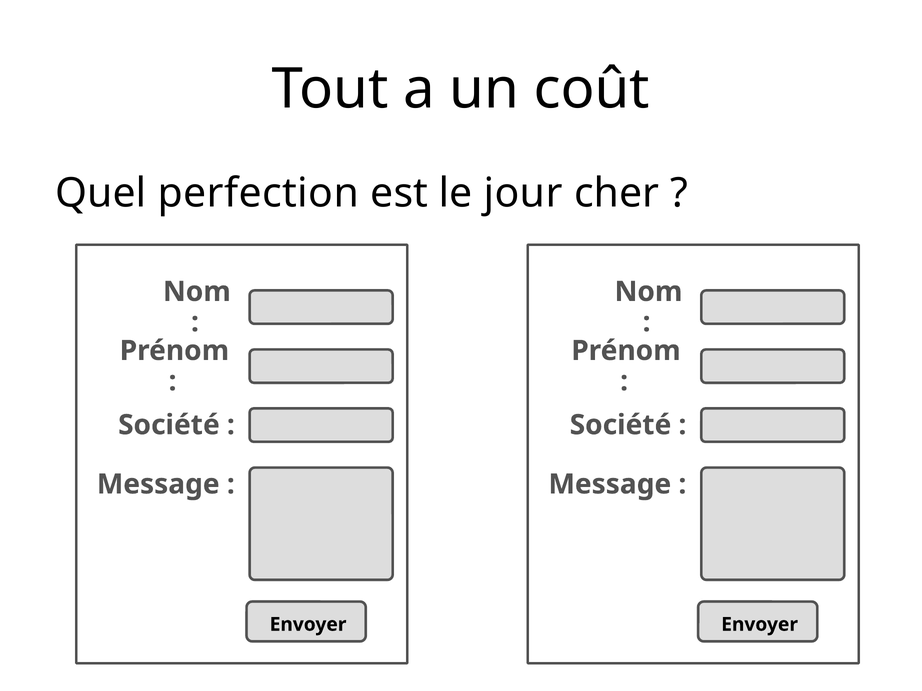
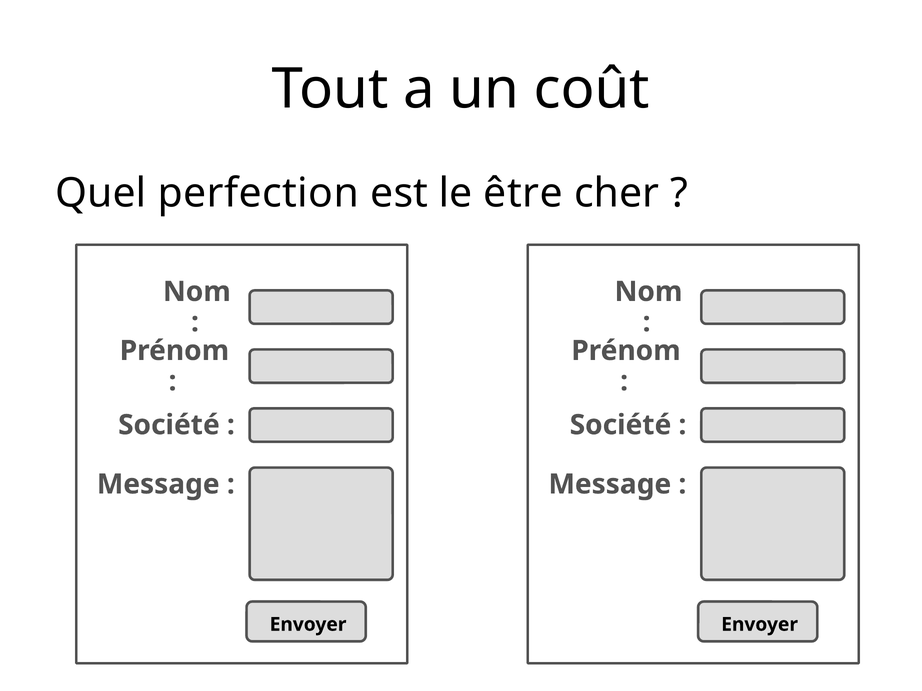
jour: jour -> être
